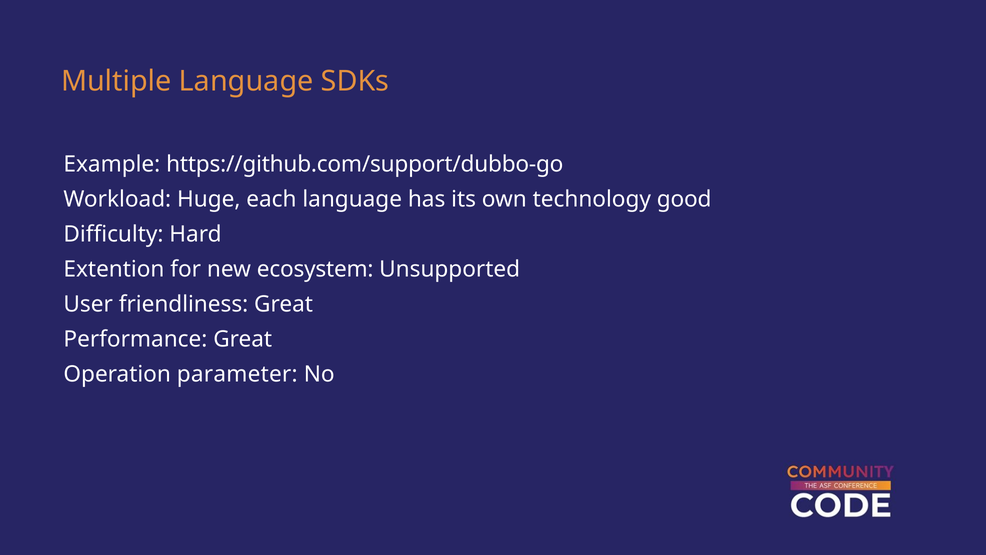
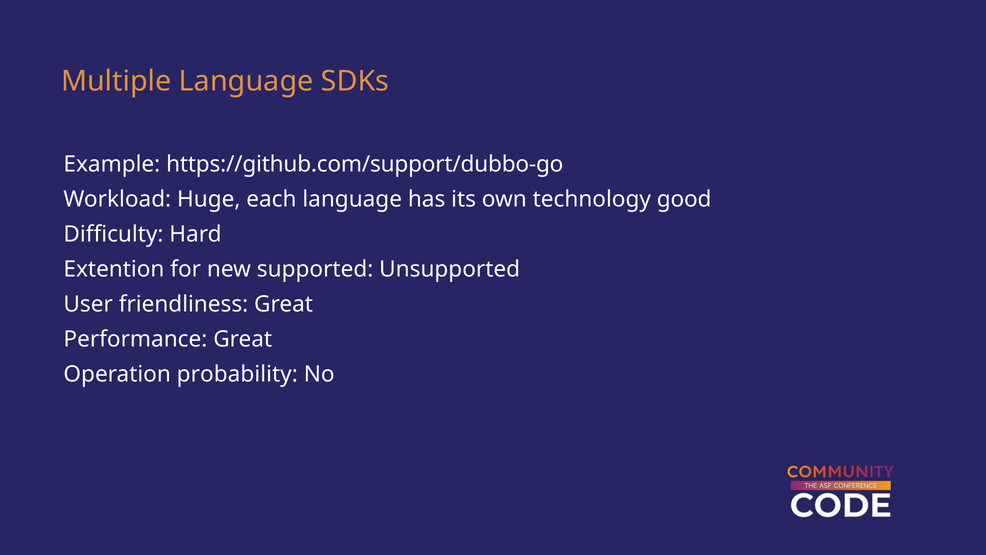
ecosystem: ecosystem -> supported
parameter: parameter -> probability
